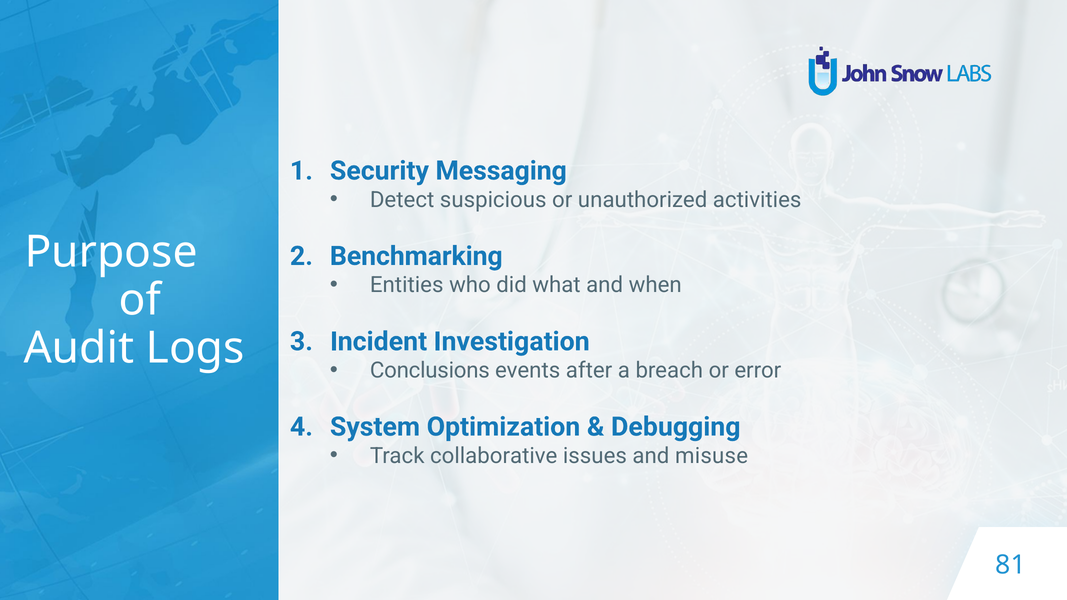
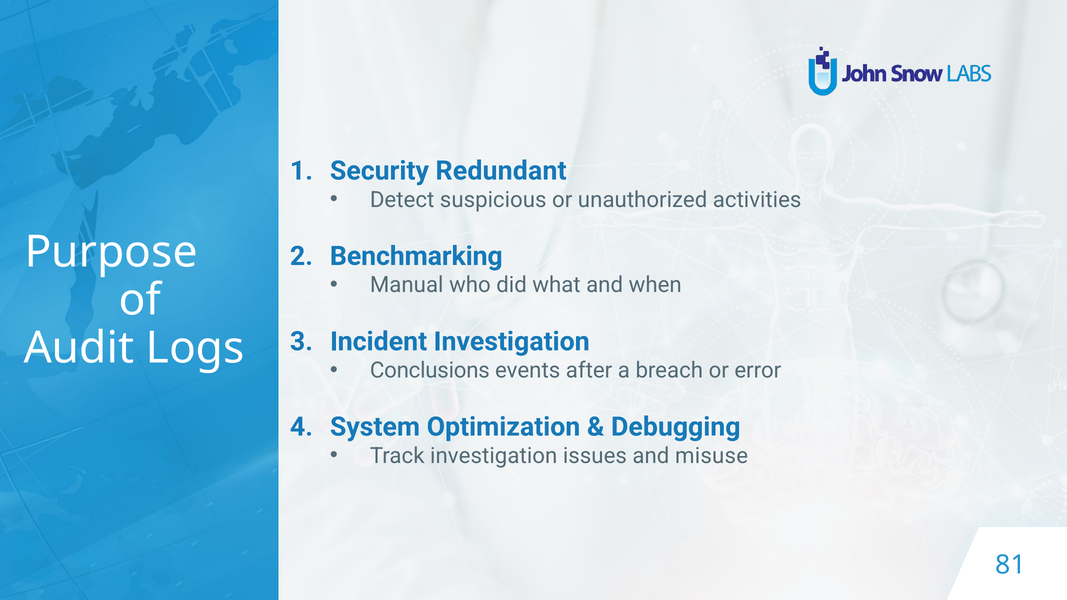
Messaging: Messaging -> Redundant
Entities: Entities -> Manual
Track collaborative: collaborative -> investigation
